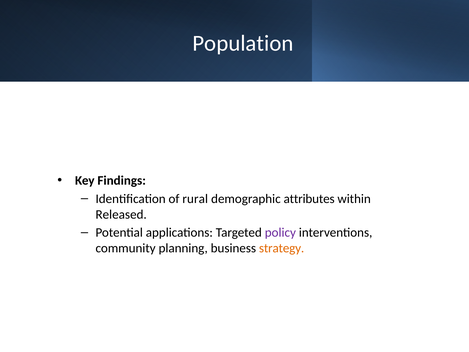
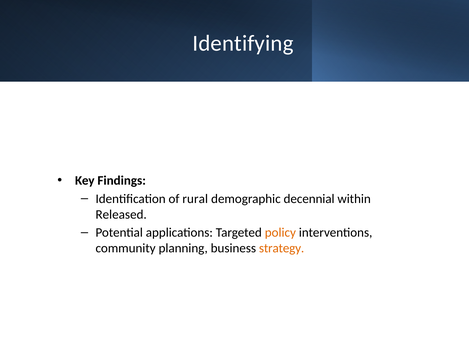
Population: Population -> Identifying
attributes: attributes -> decennial
policy colour: purple -> orange
